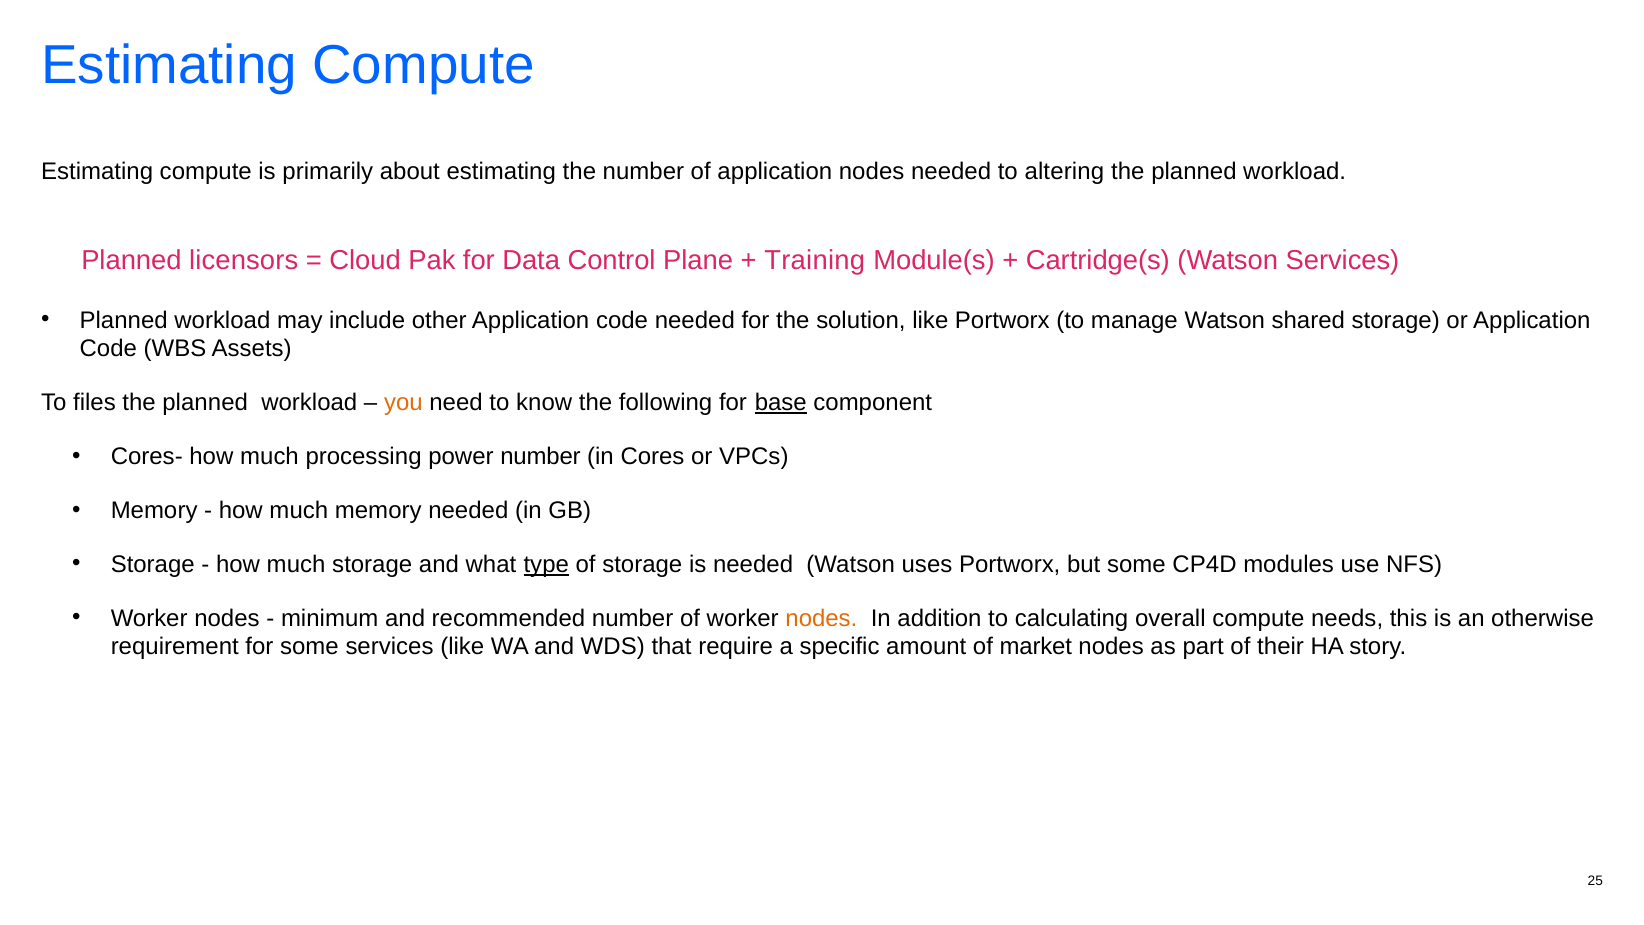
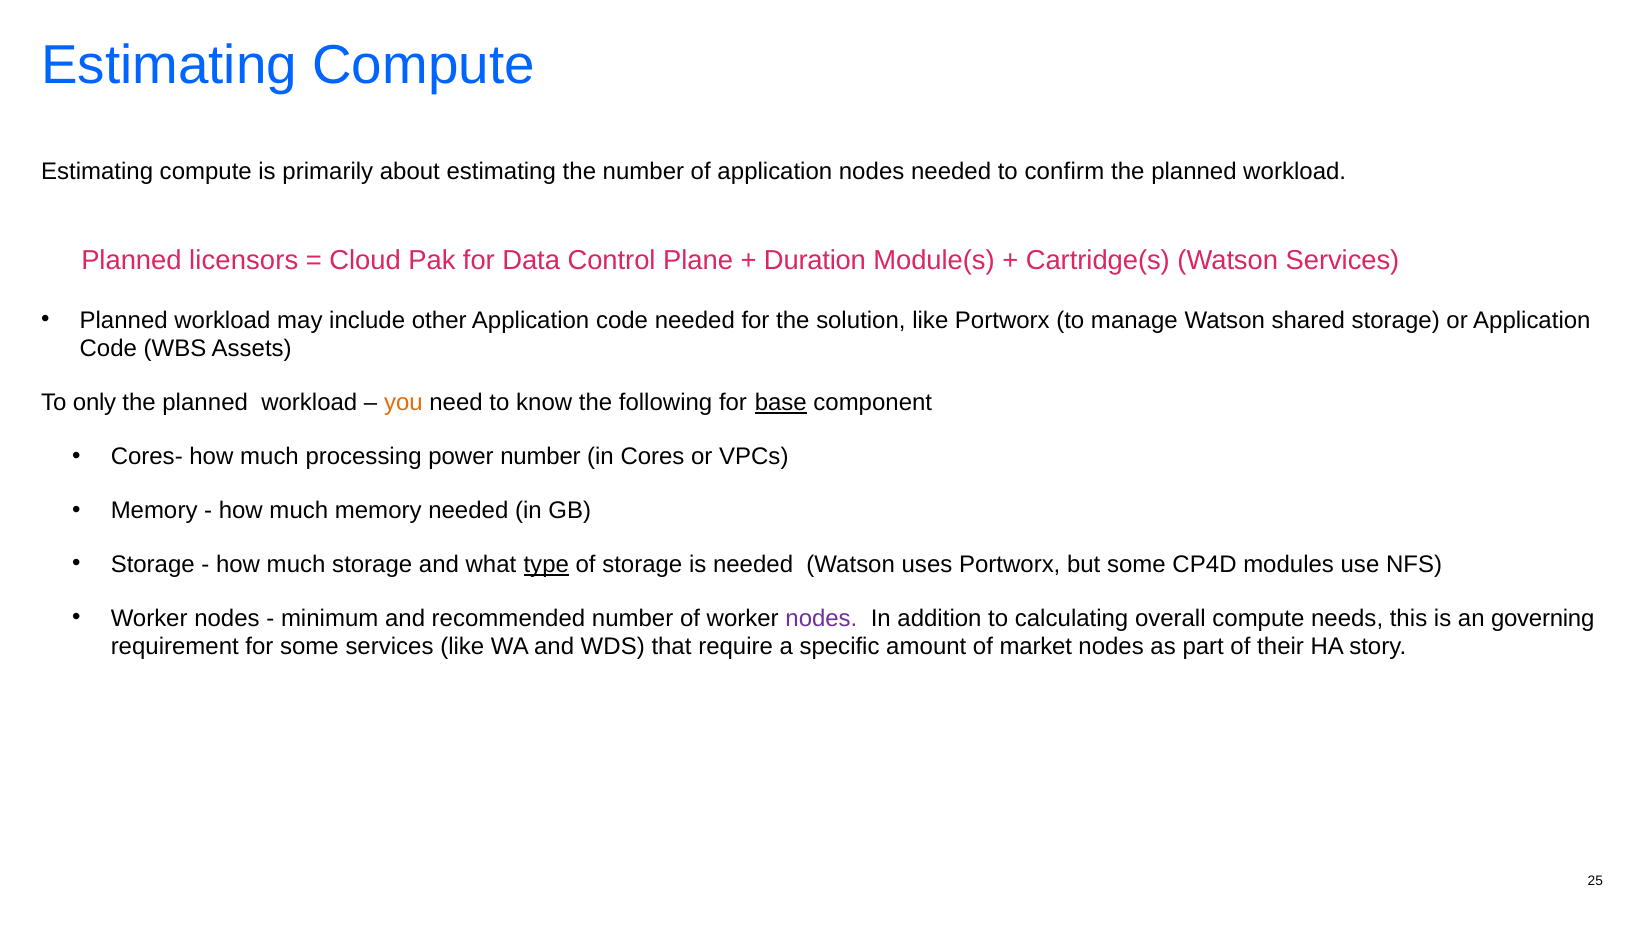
altering: altering -> confirm
Training: Training -> Duration
files: files -> only
nodes at (821, 618) colour: orange -> purple
otherwise: otherwise -> governing
